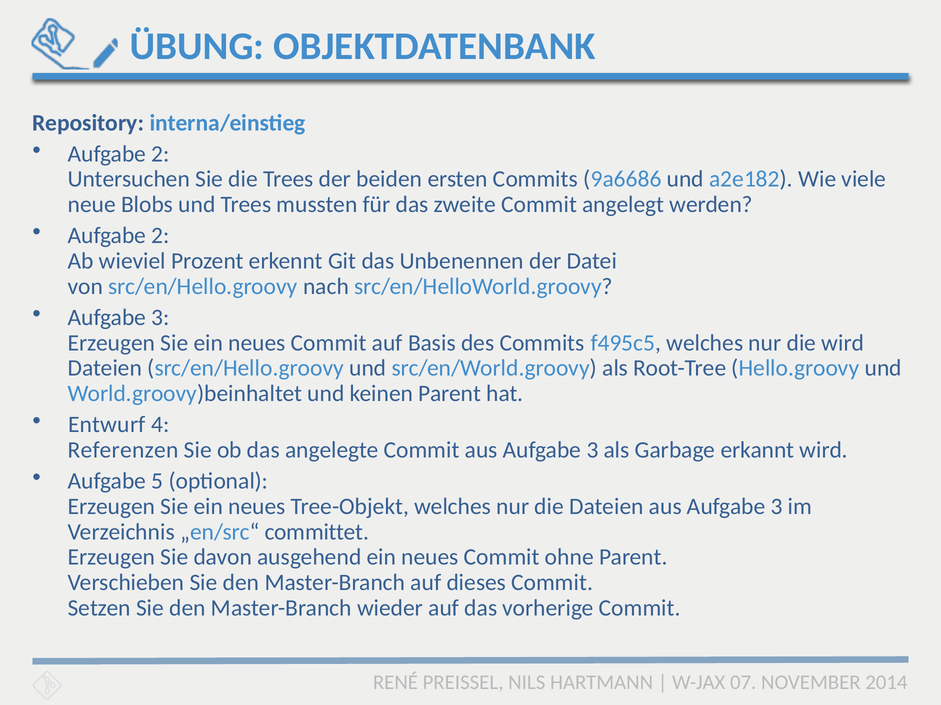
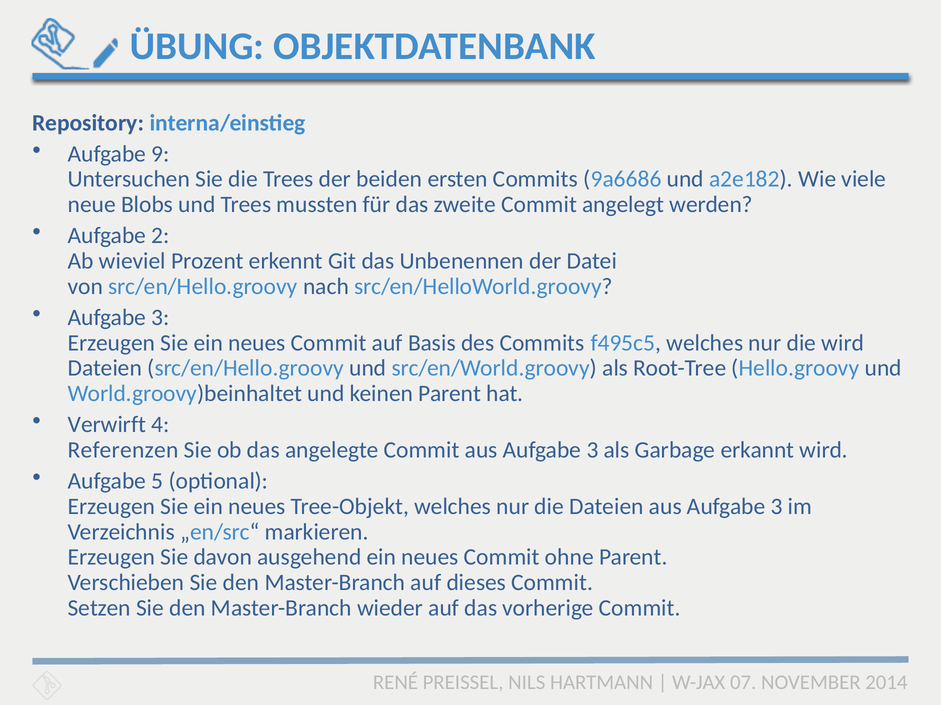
2 at (161, 154): 2 -> 9
Entwurf: Entwurf -> Verwirft
committet: committet -> markieren
